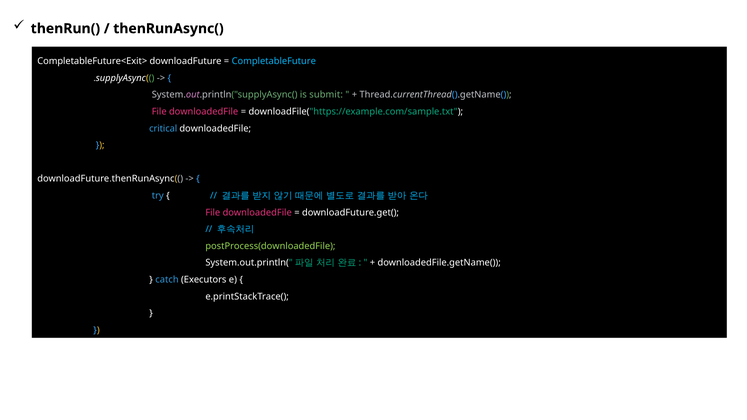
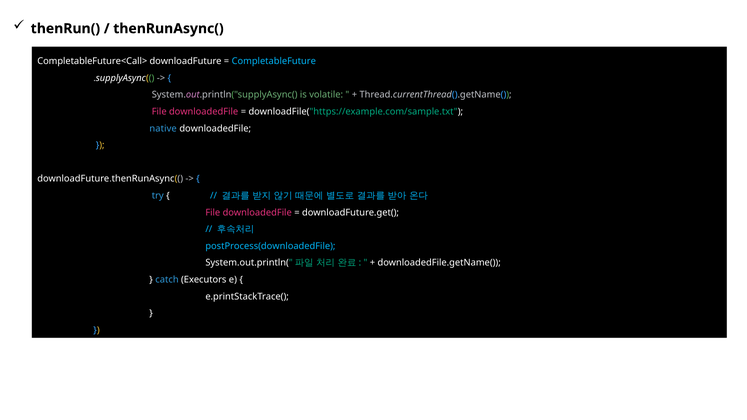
CompletableFuture<Exit>: CompletableFuture<Exit> -> CompletableFuture<Call>
submit: submit -> volatile
critical: critical -> native
postProcess(downloadedFile colour: light green -> light blue
